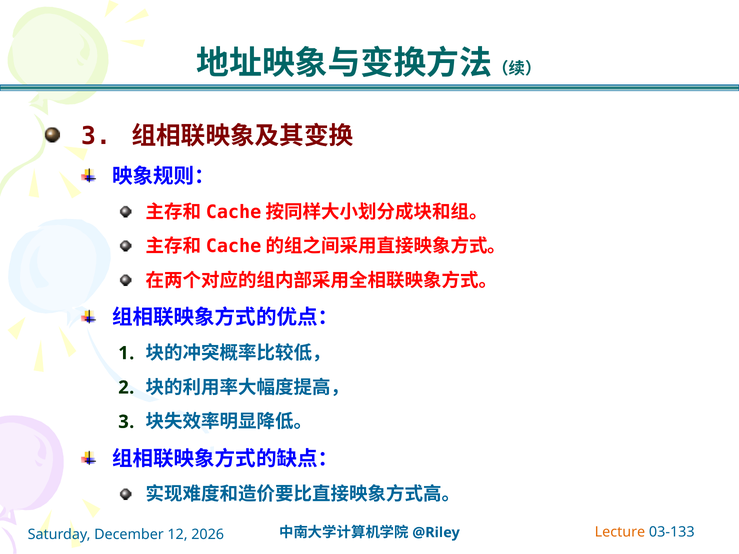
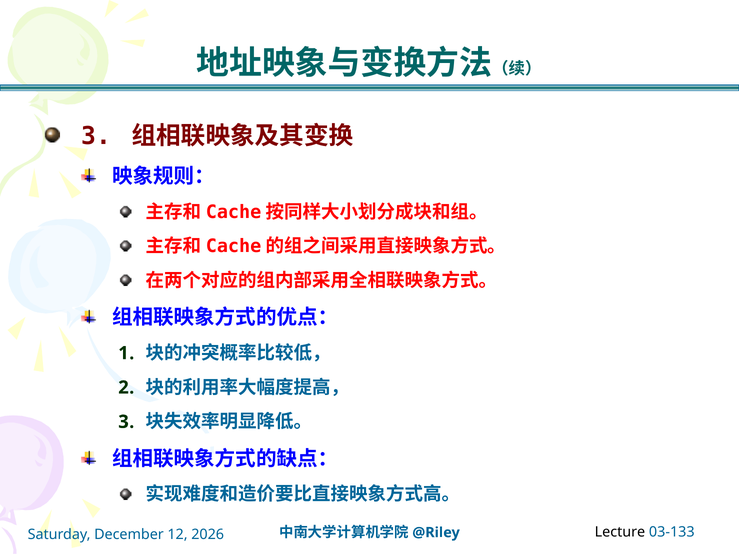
Lecture colour: orange -> black
